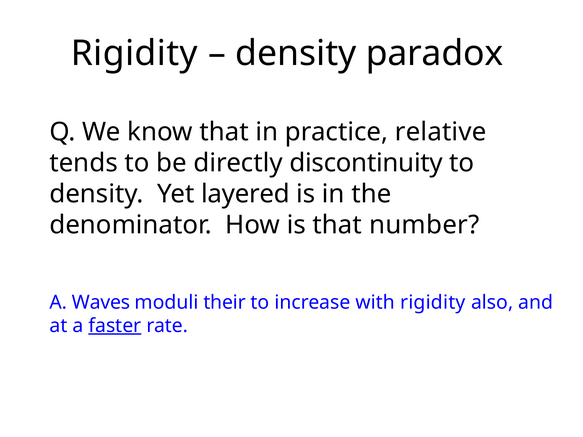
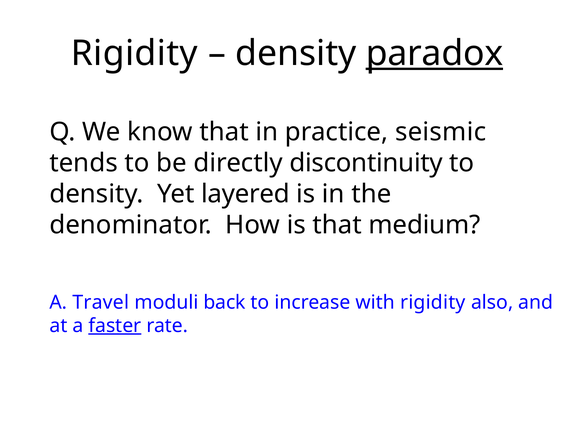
paradox underline: none -> present
relative: relative -> seismic
number: number -> medium
Waves: Waves -> Travel
their: their -> back
